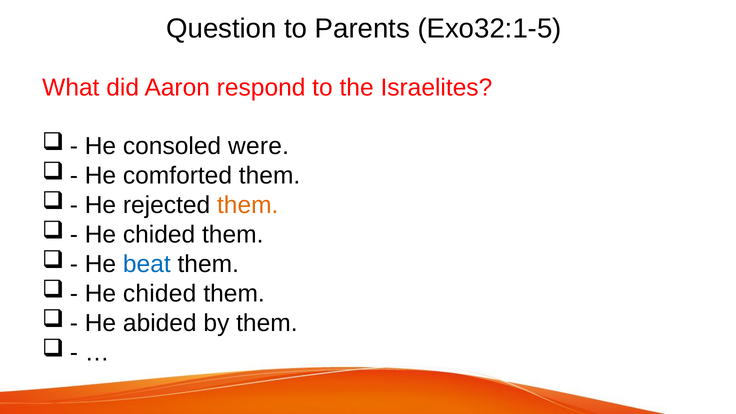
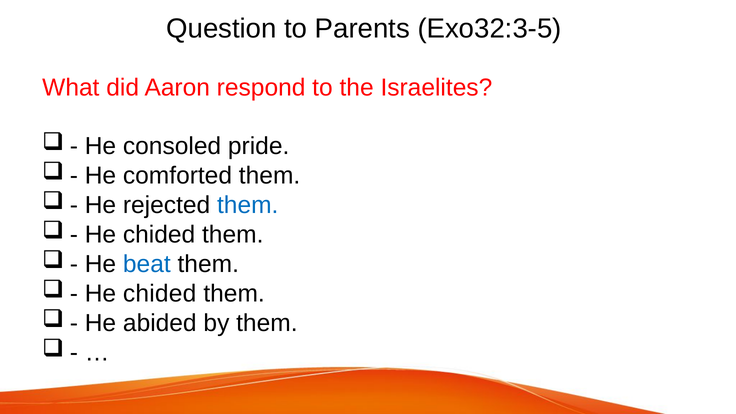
Exo32:1-5: Exo32:1-5 -> Exo32:3-5
were: were -> pride
them at (248, 205) colour: orange -> blue
